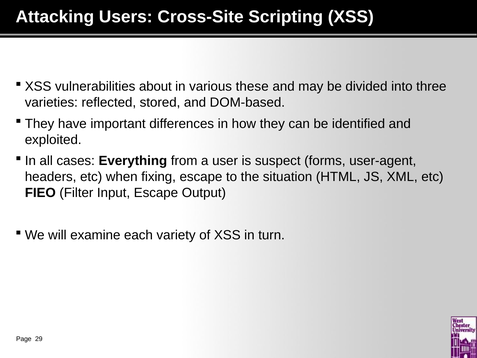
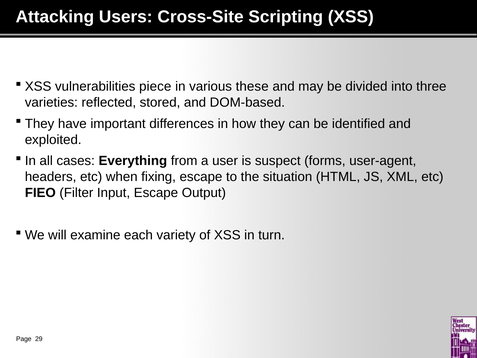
about: about -> piece
